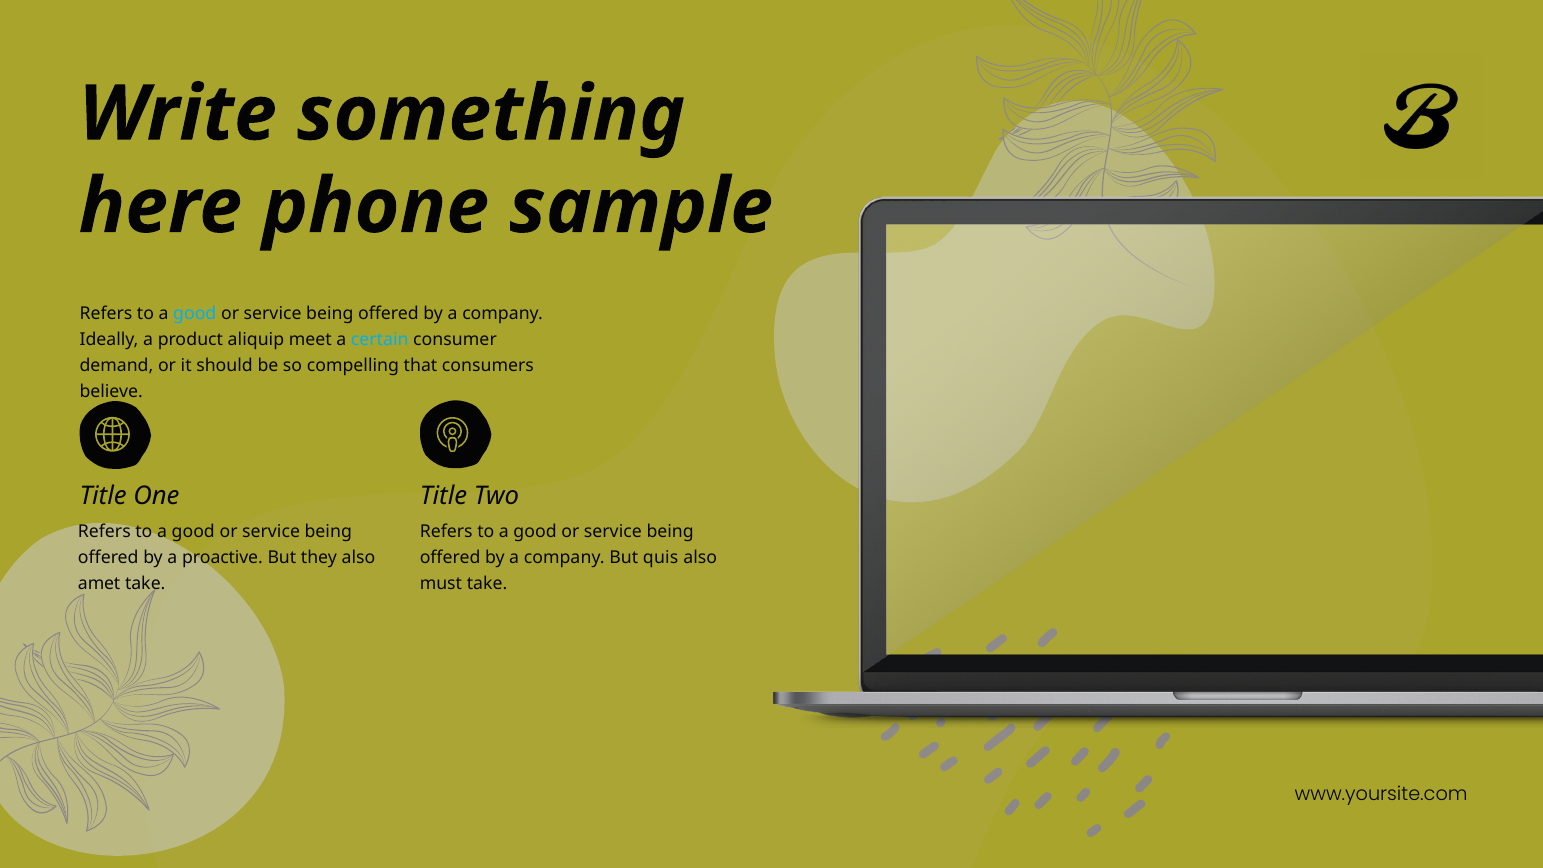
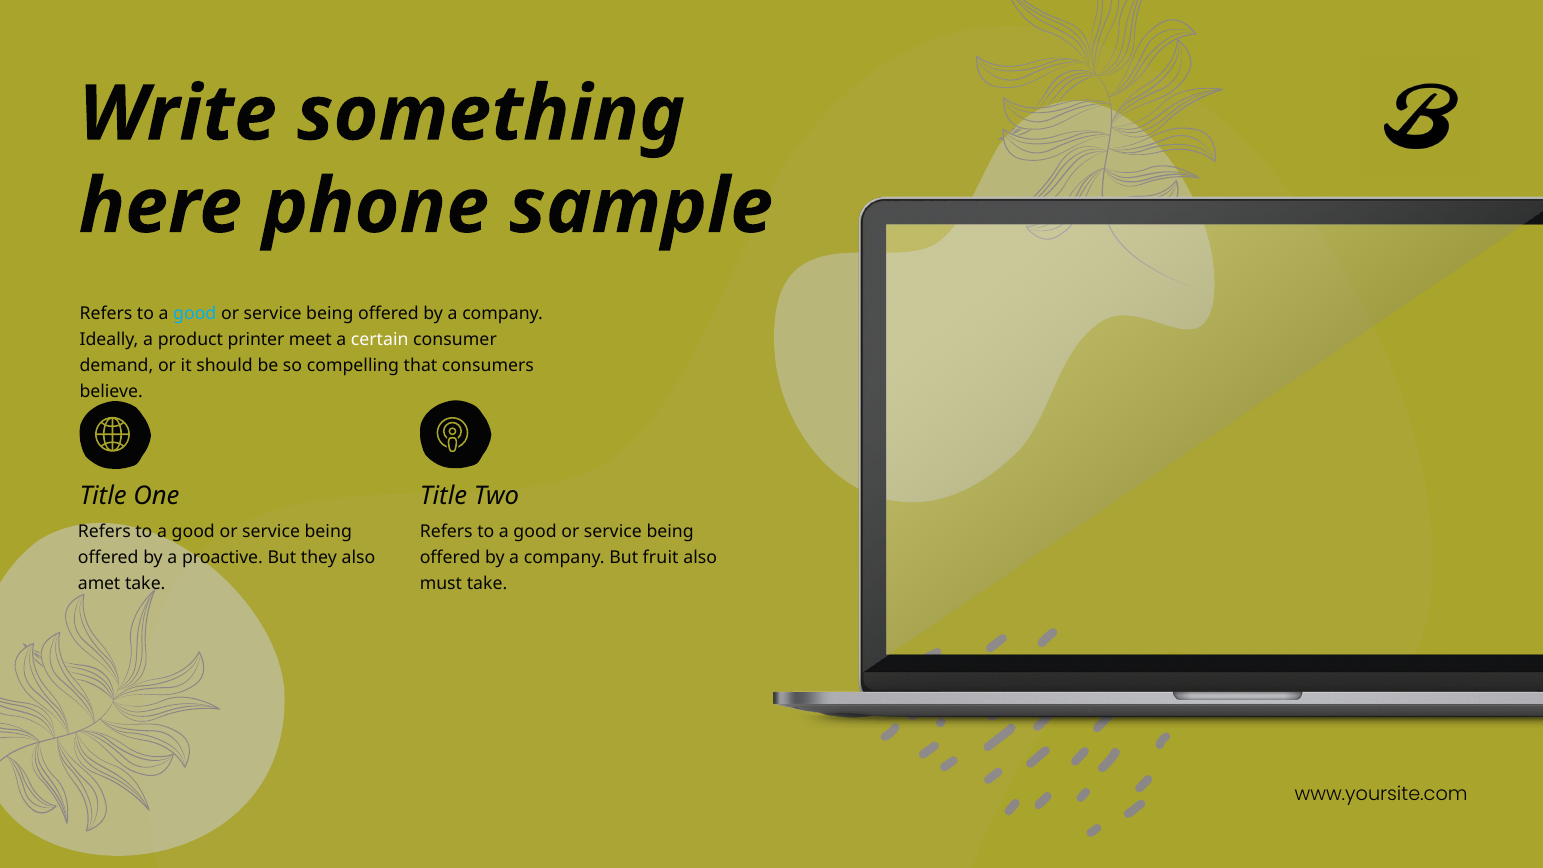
aliquip: aliquip -> printer
certain colour: light blue -> white
quis: quis -> fruit
